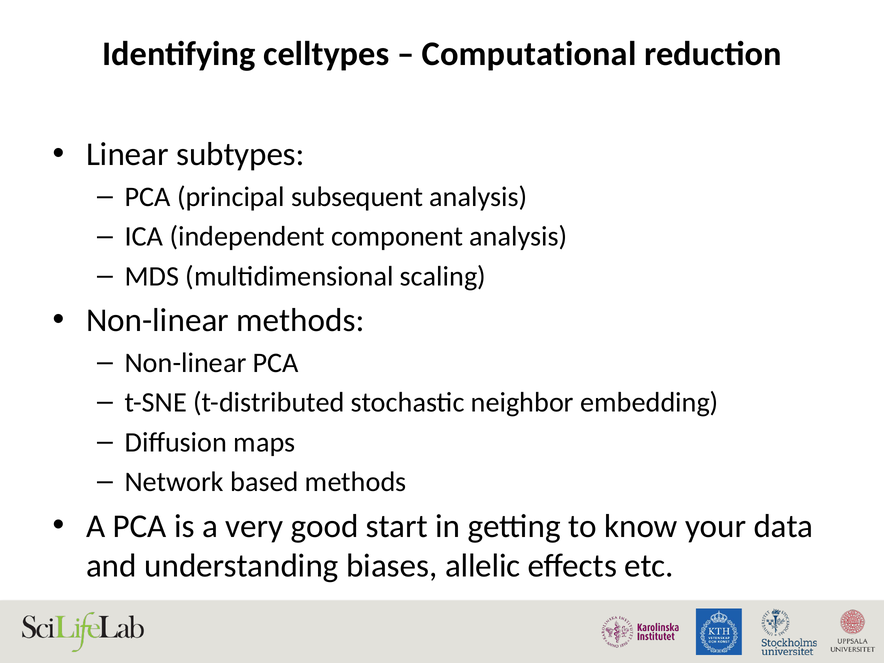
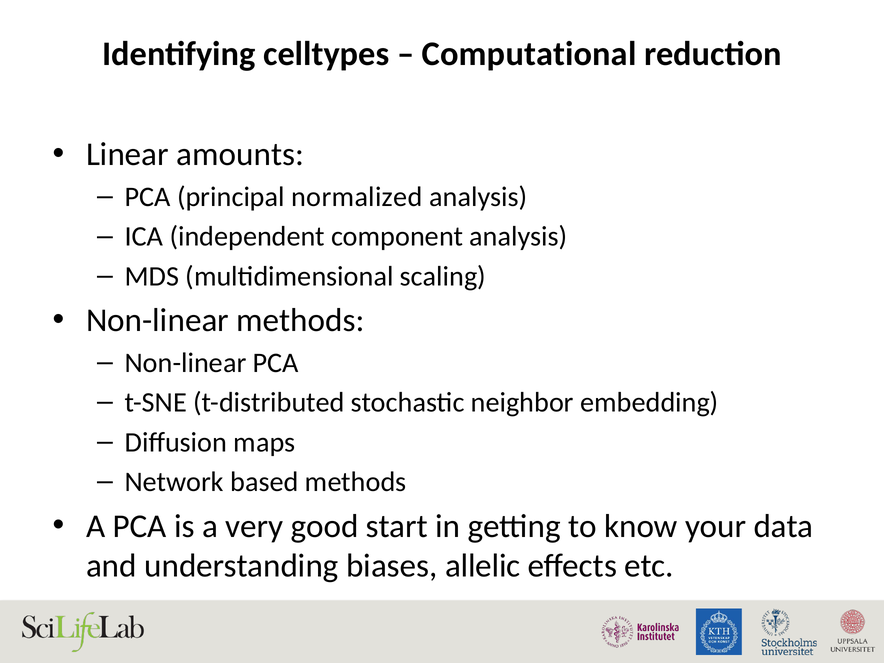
subtypes: subtypes -> amounts
subsequent: subsequent -> normalized
